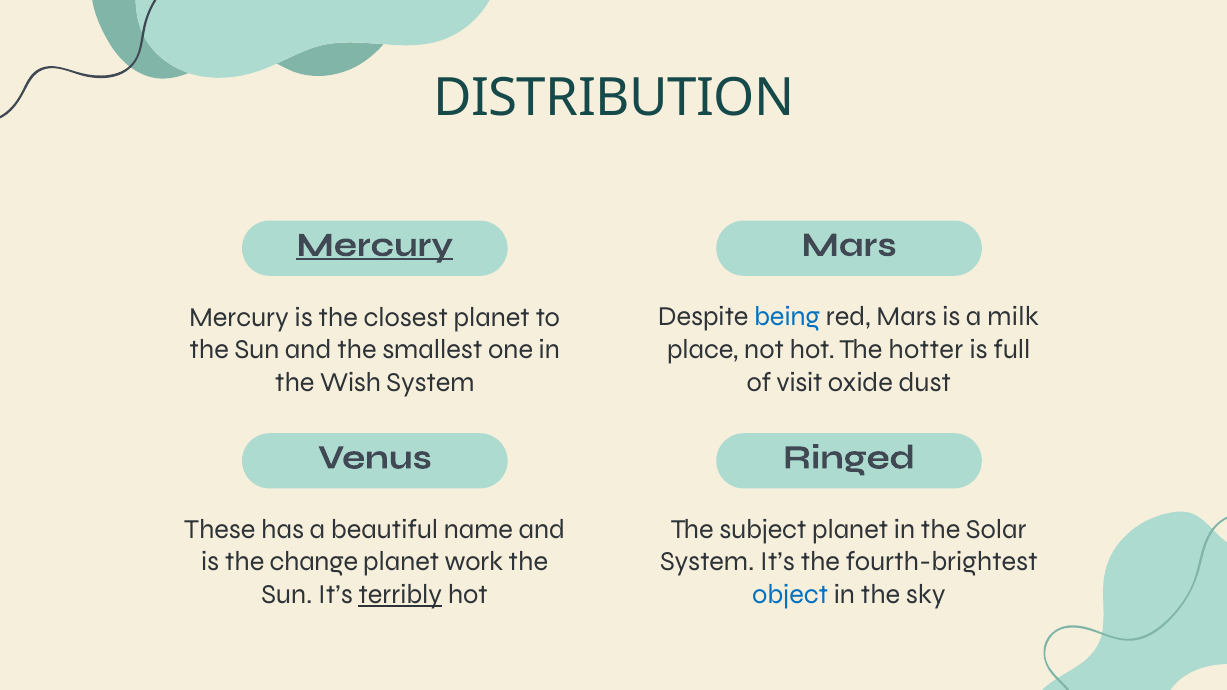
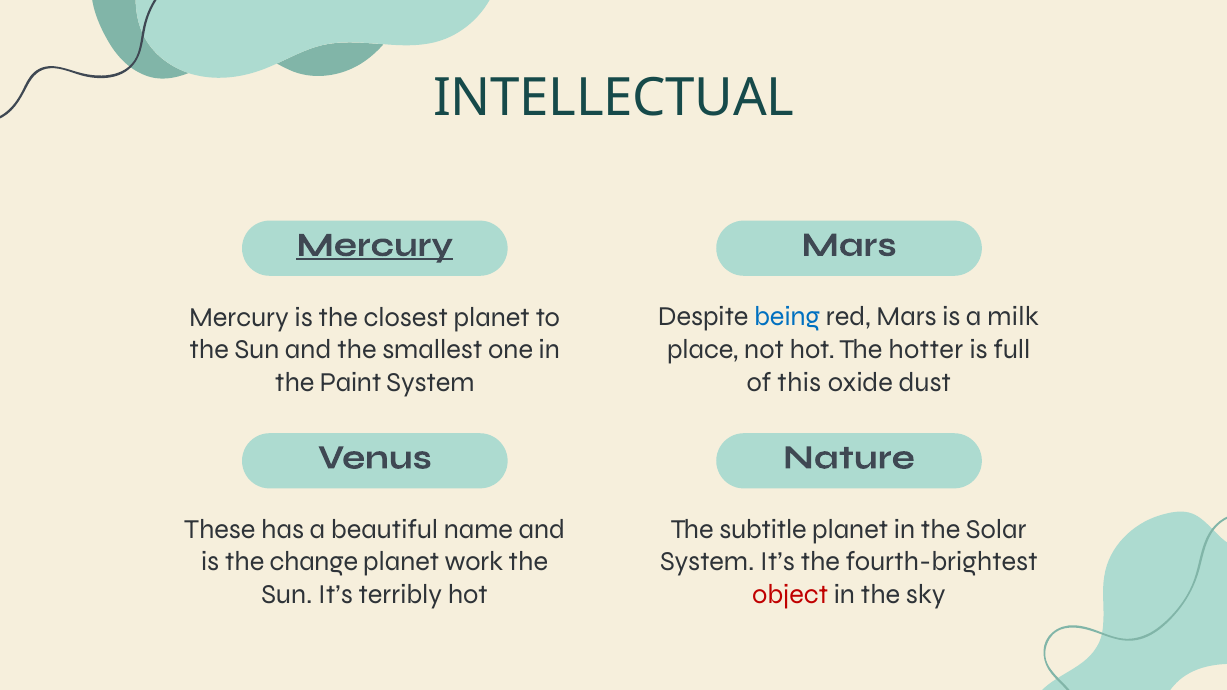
DISTRIBUTION: DISTRIBUTION -> INTELLECTUAL
visit: visit -> this
Wish: Wish -> Paint
Ringed: Ringed -> Nature
subject: subject -> subtitle
object colour: blue -> red
terribly underline: present -> none
